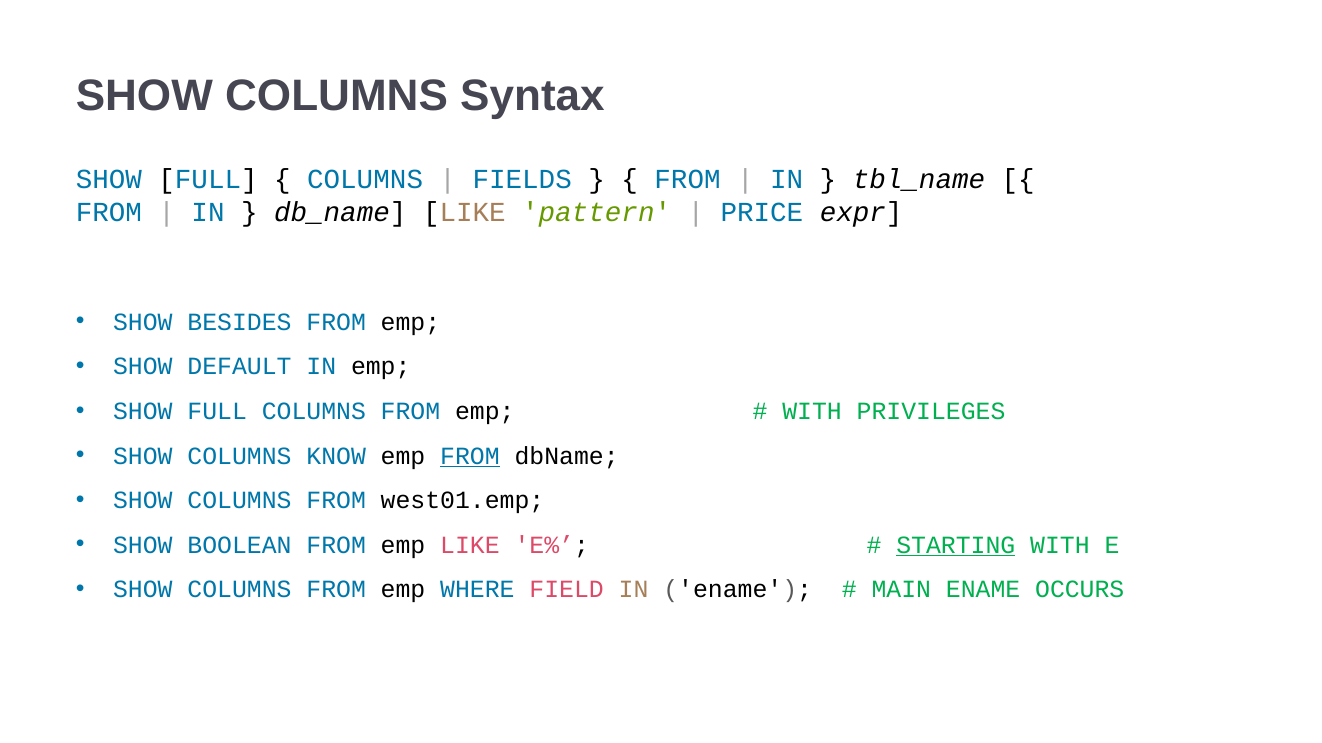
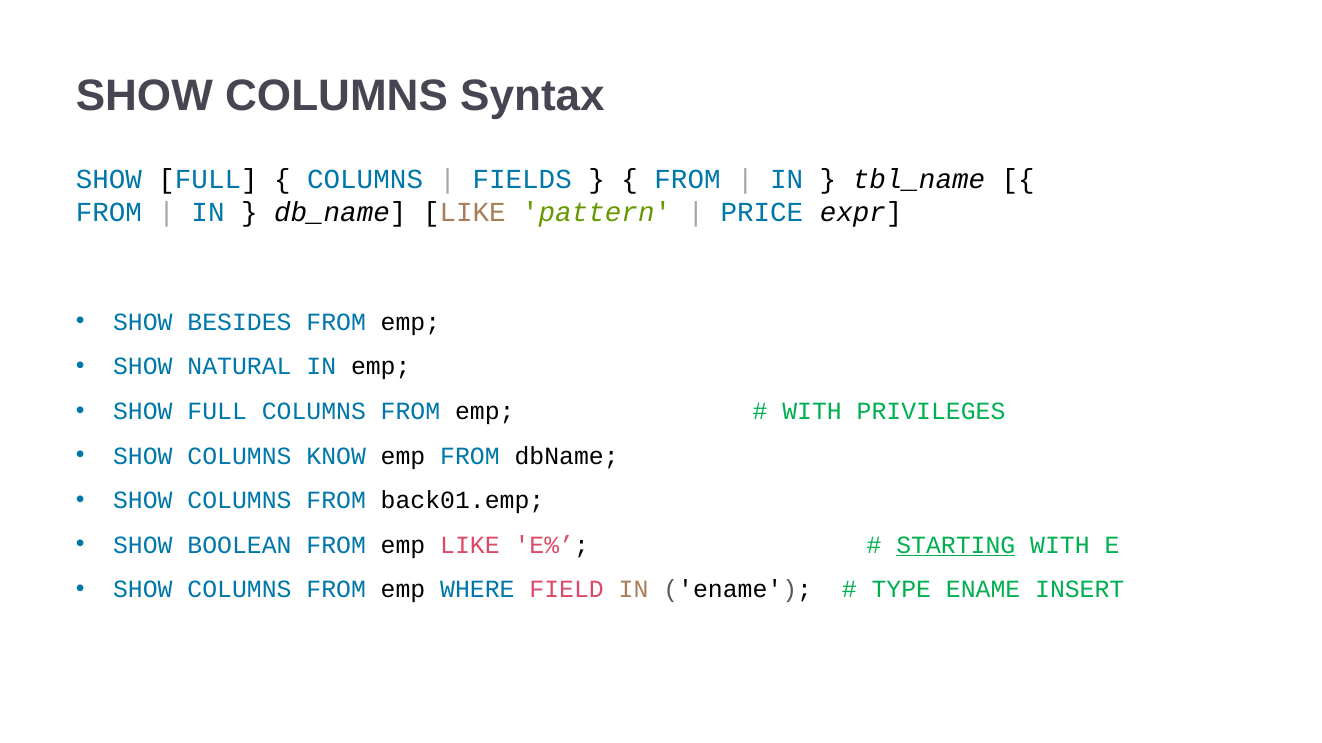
DEFAULT: DEFAULT -> NATURAL
FROM at (470, 456) underline: present -> none
west01.emp: west01.emp -> back01.emp
MAIN: MAIN -> TYPE
OCCURS: OCCURS -> INSERT
